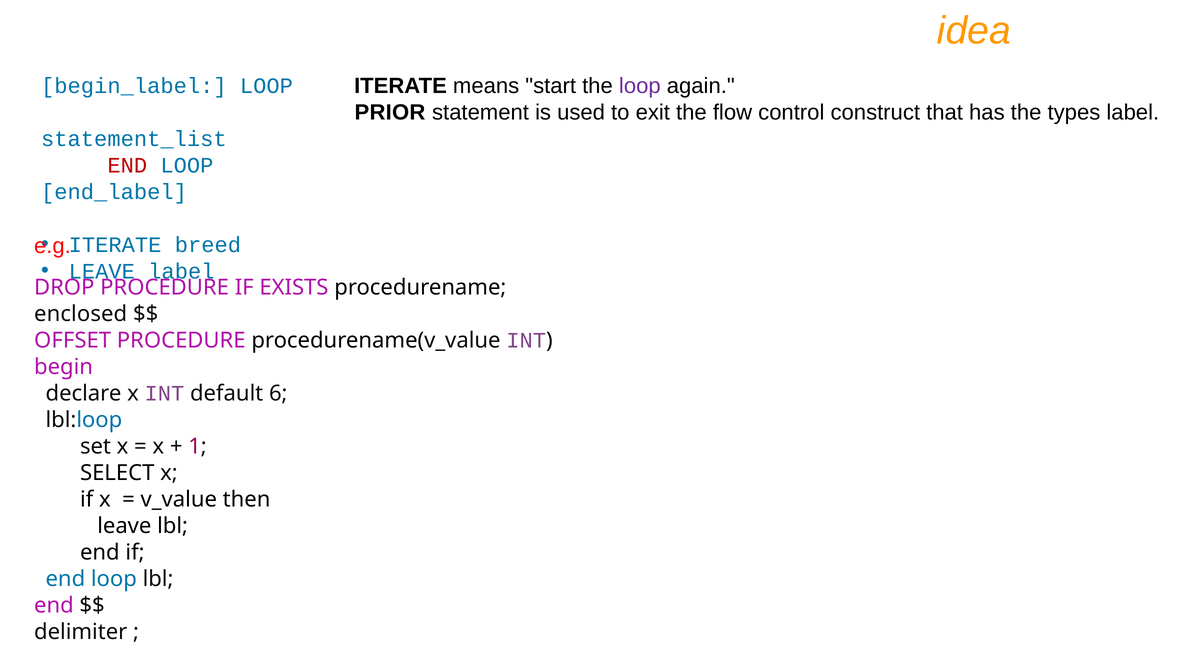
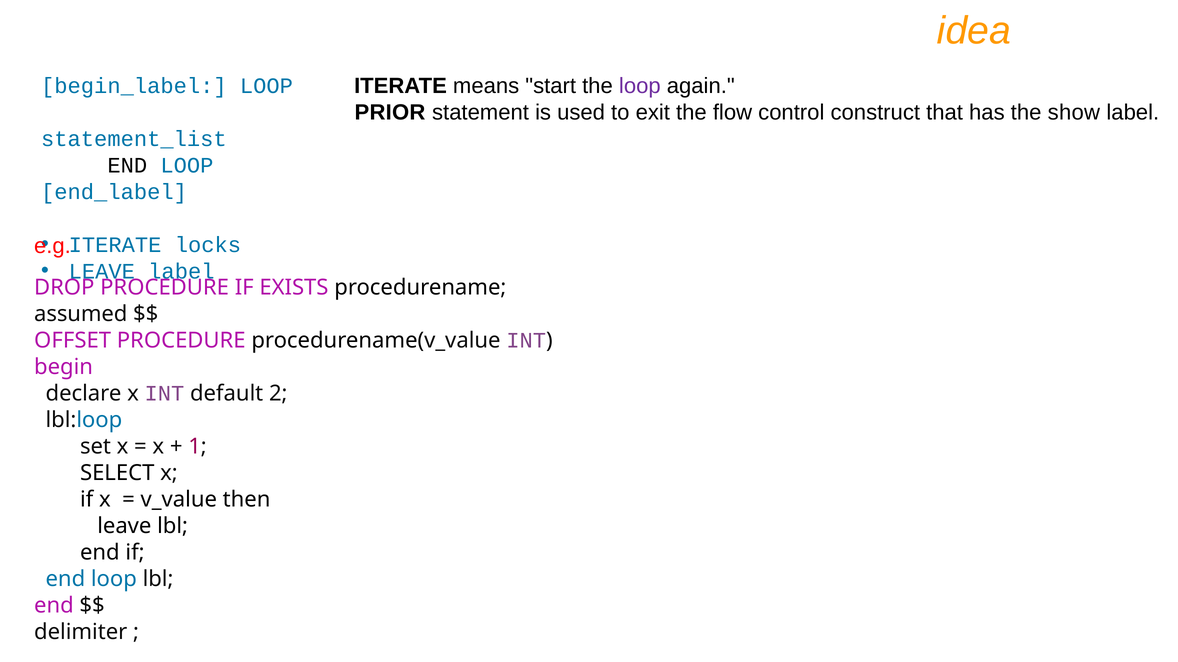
types: types -> show
END at (127, 166) colour: red -> black
breed: breed -> locks
enclosed: enclosed -> assumed
6: 6 -> 2
